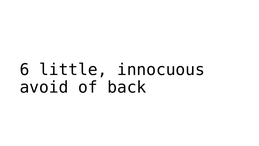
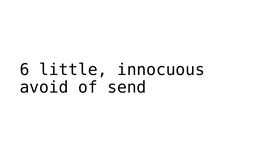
back: back -> send
